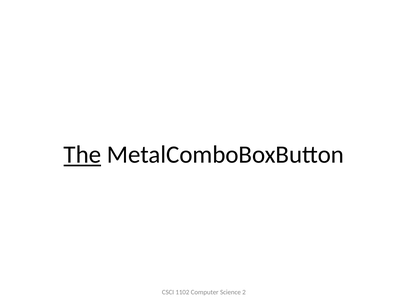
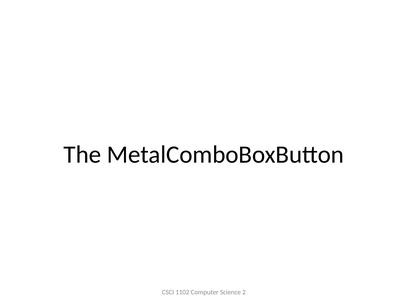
The underline: present -> none
